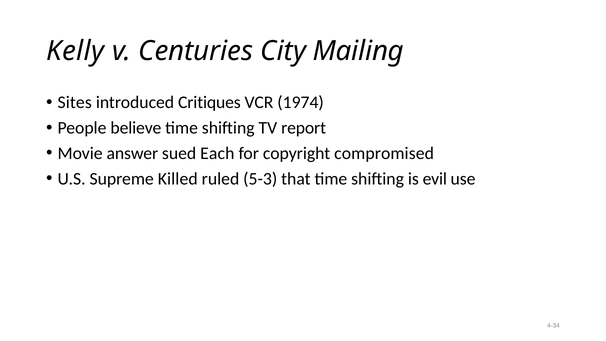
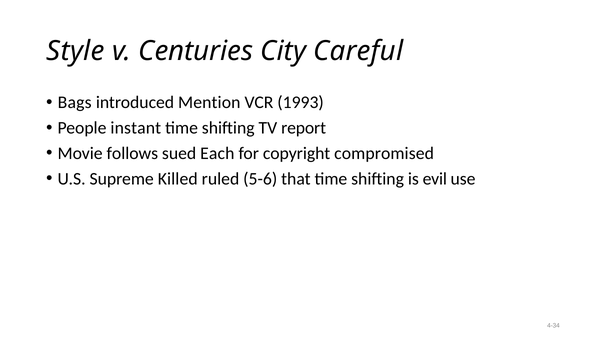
Kelly: Kelly -> Style
Mailing: Mailing -> Careful
Sites: Sites -> Bags
Critiques: Critiques -> Mention
1974: 1974 -> 1993
believe: believe -> instant
answer: answer -> follows
5-3: 5-3 -> 5-6
